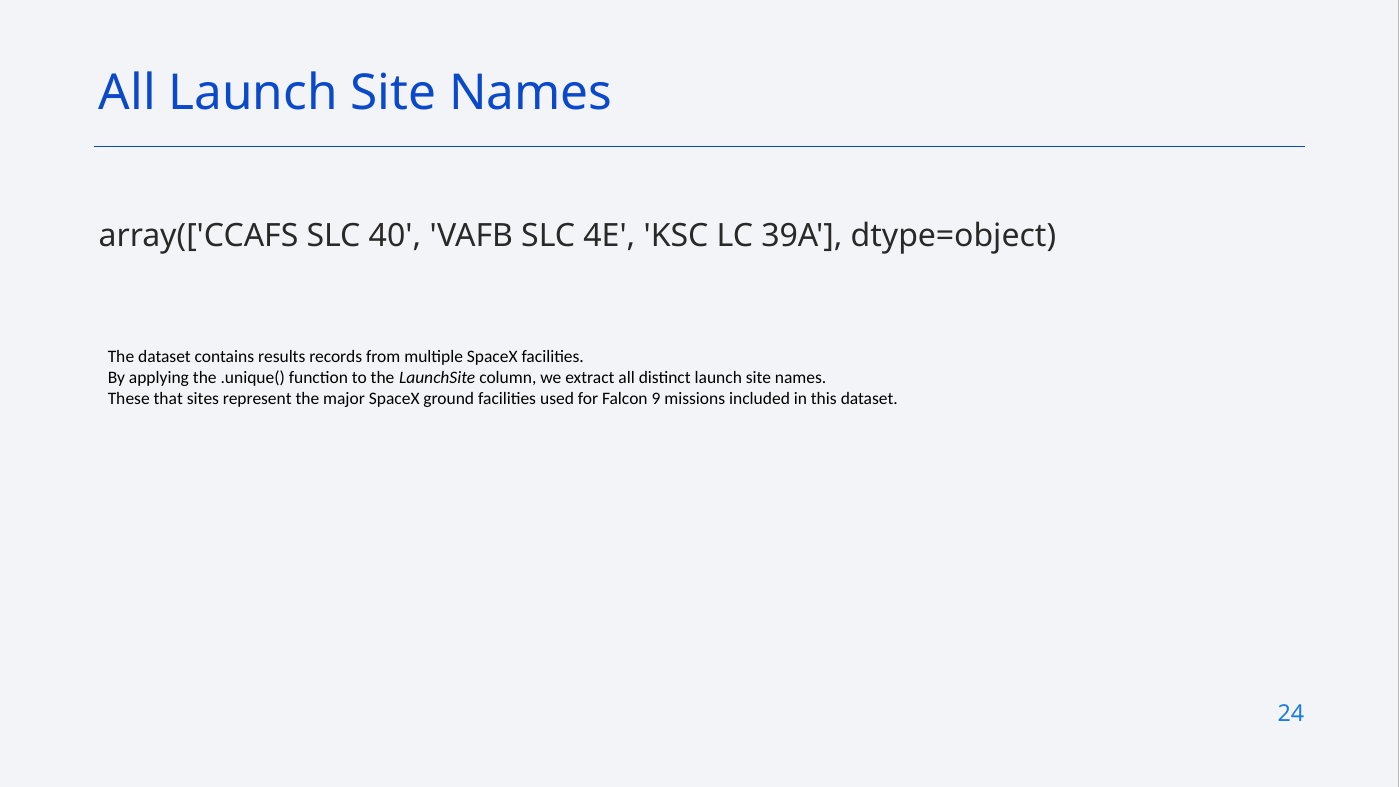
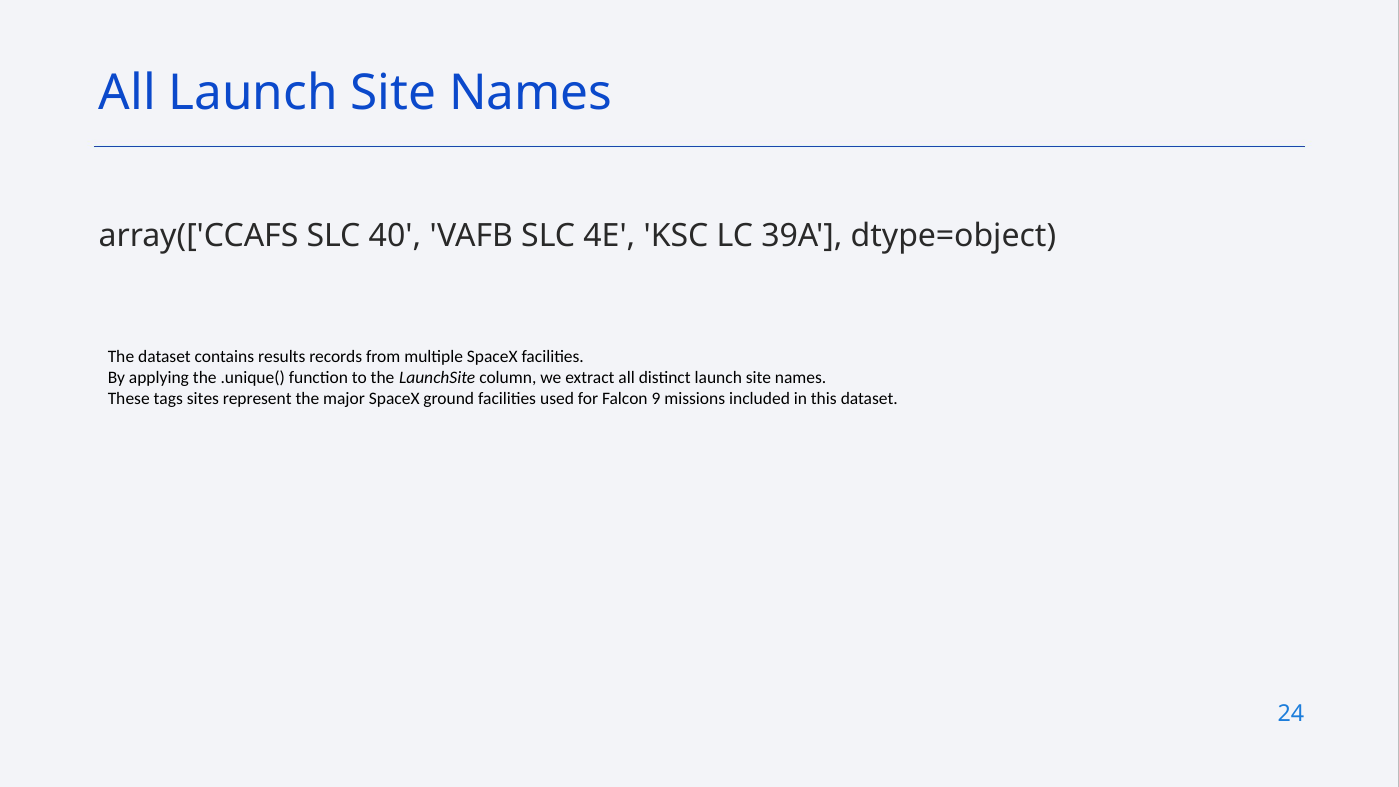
that: that -> tags
